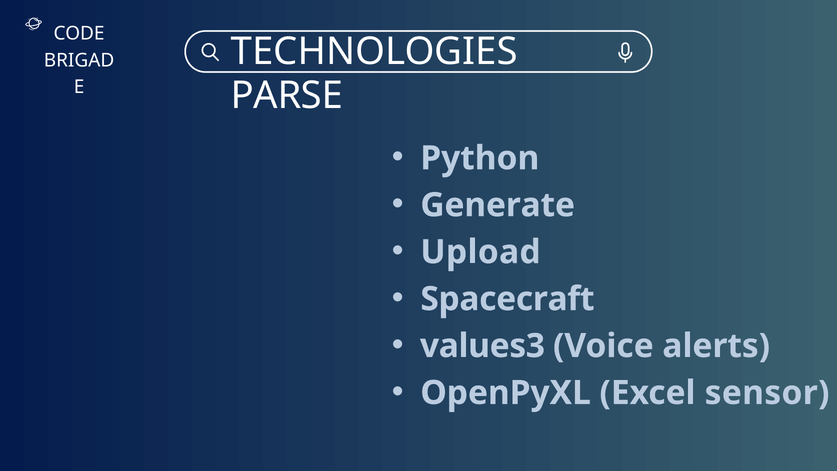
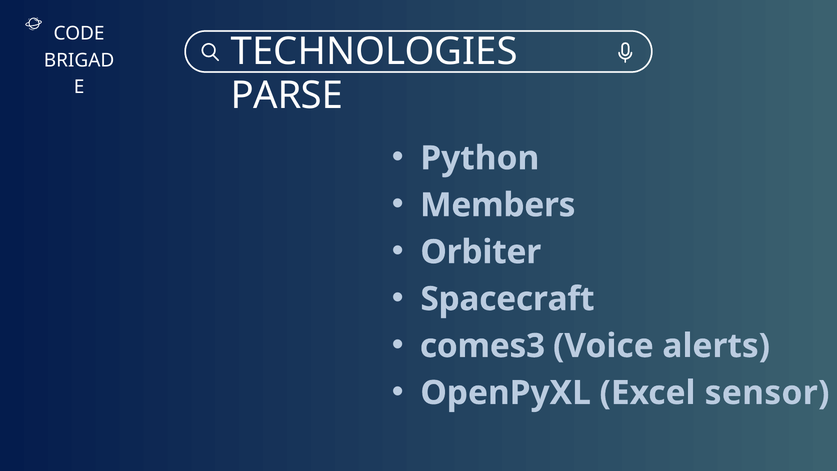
Generate: Generate -> Members
Upload: Upload -> Orbiter
values3: values3 -> comes3
